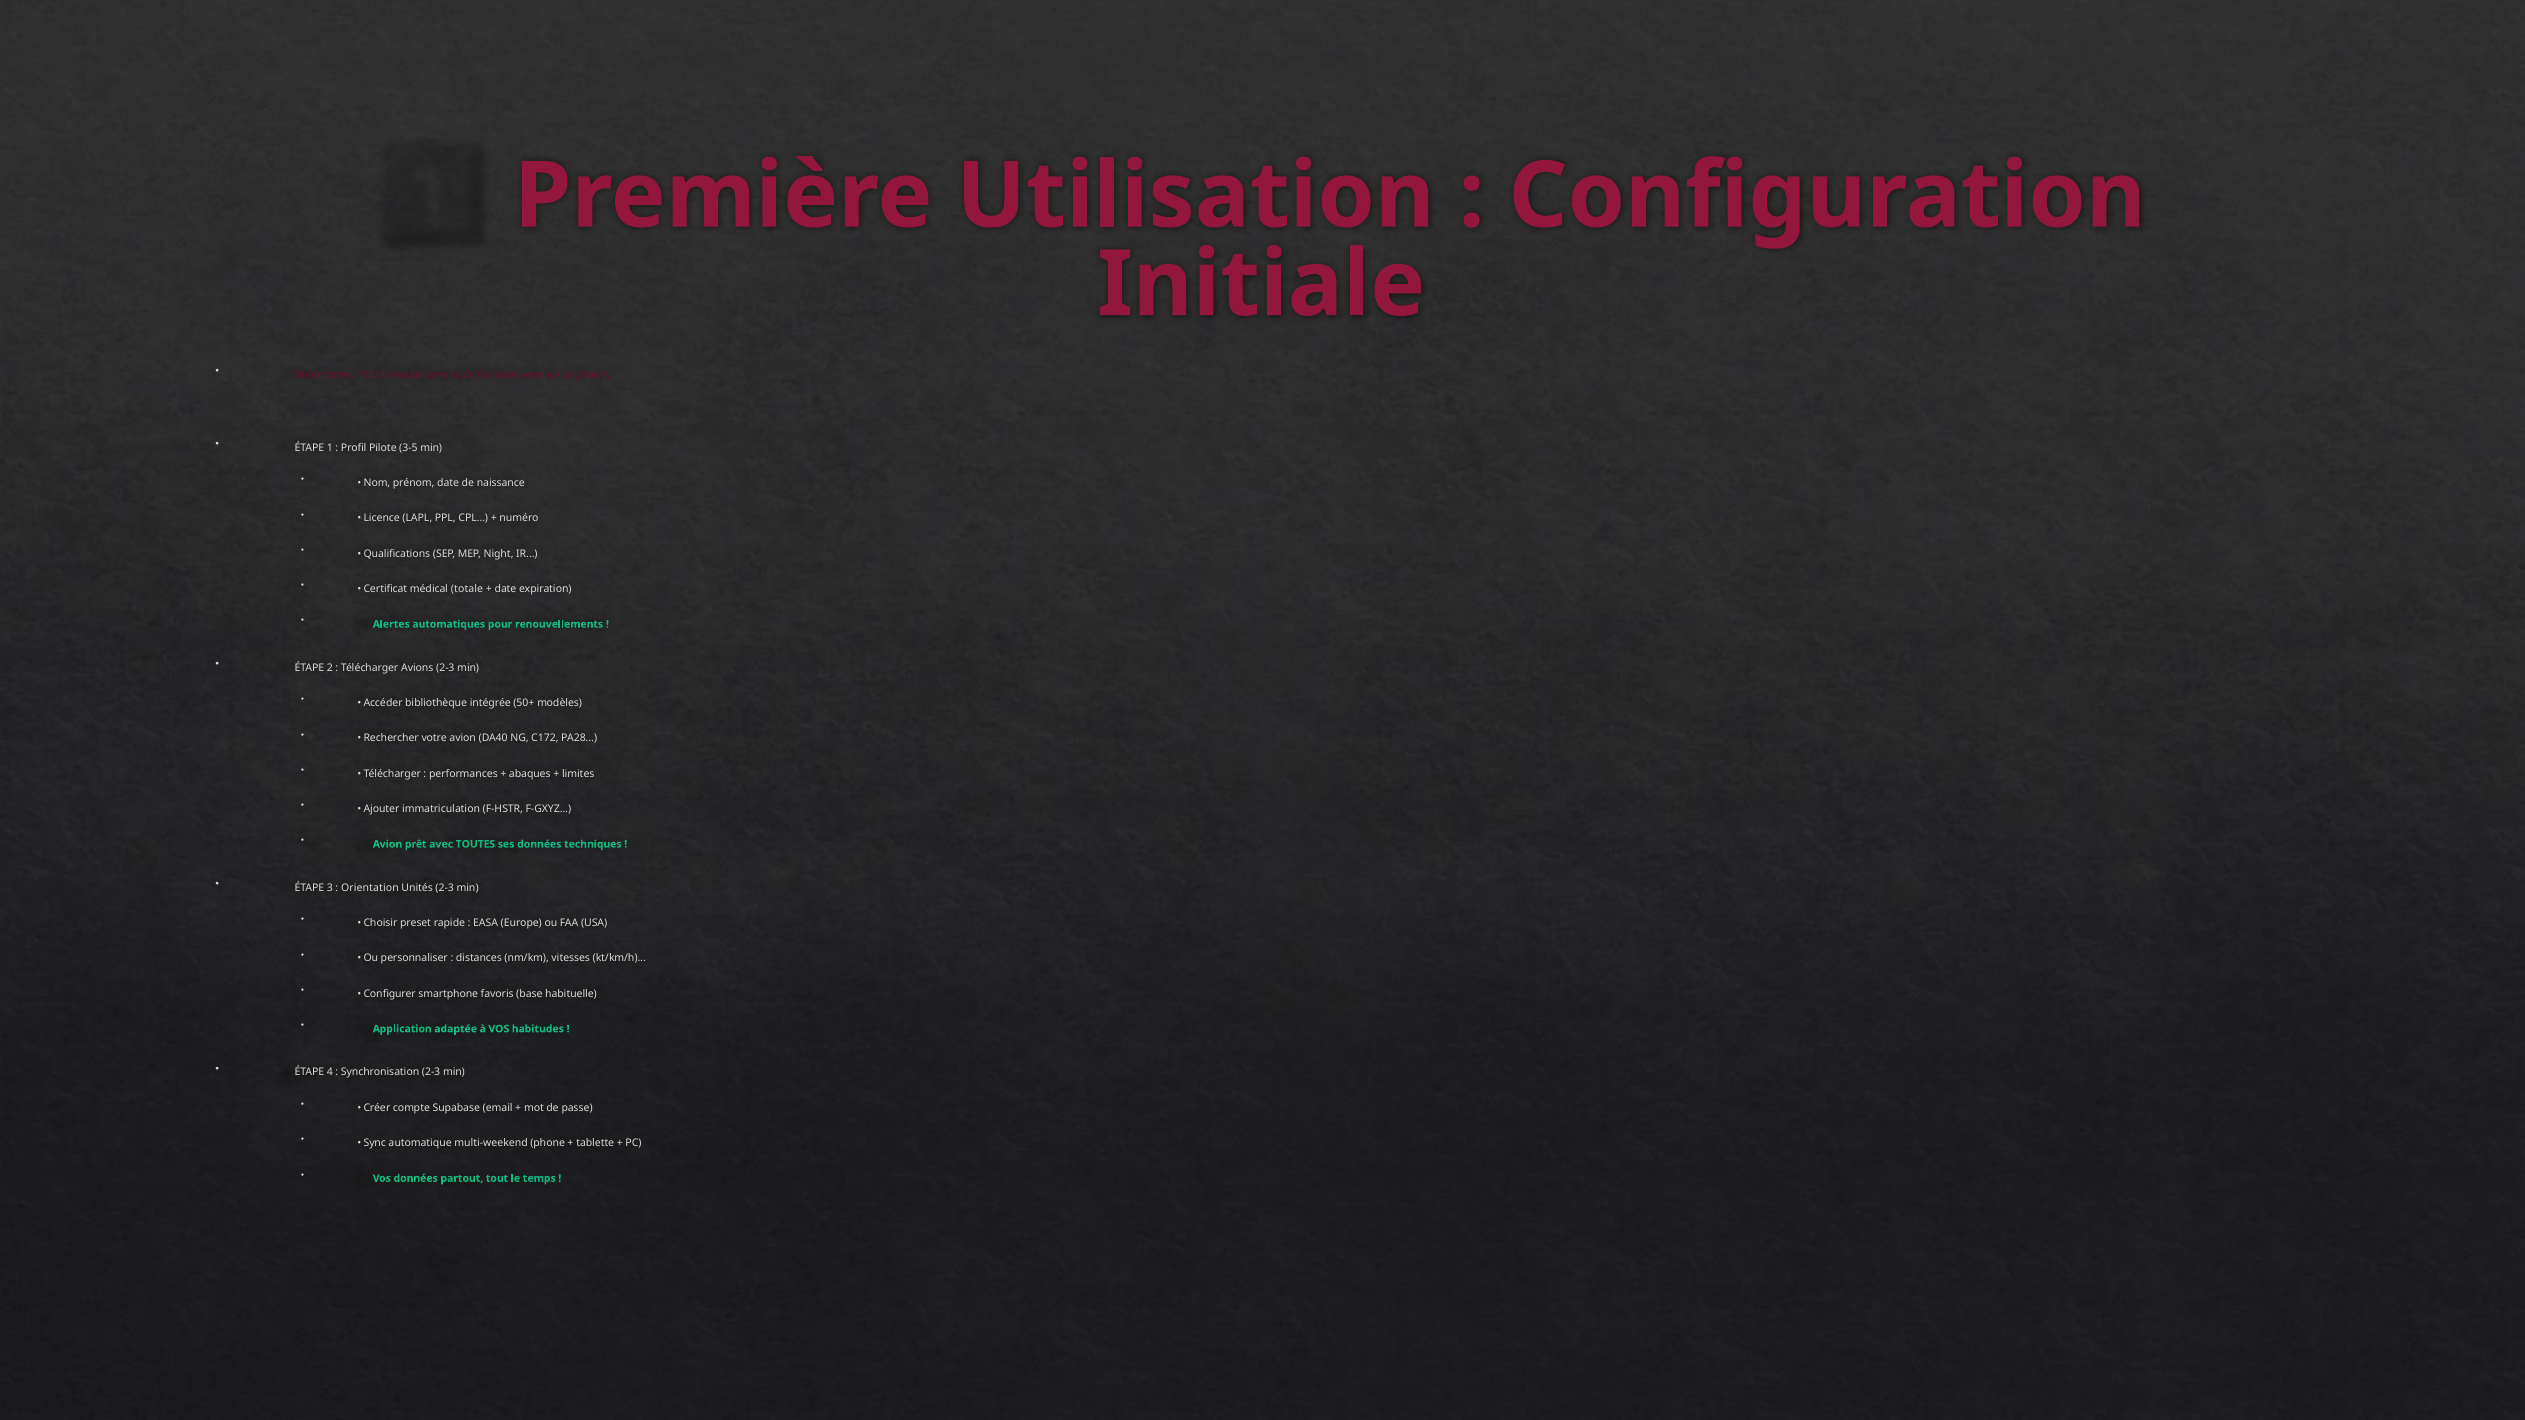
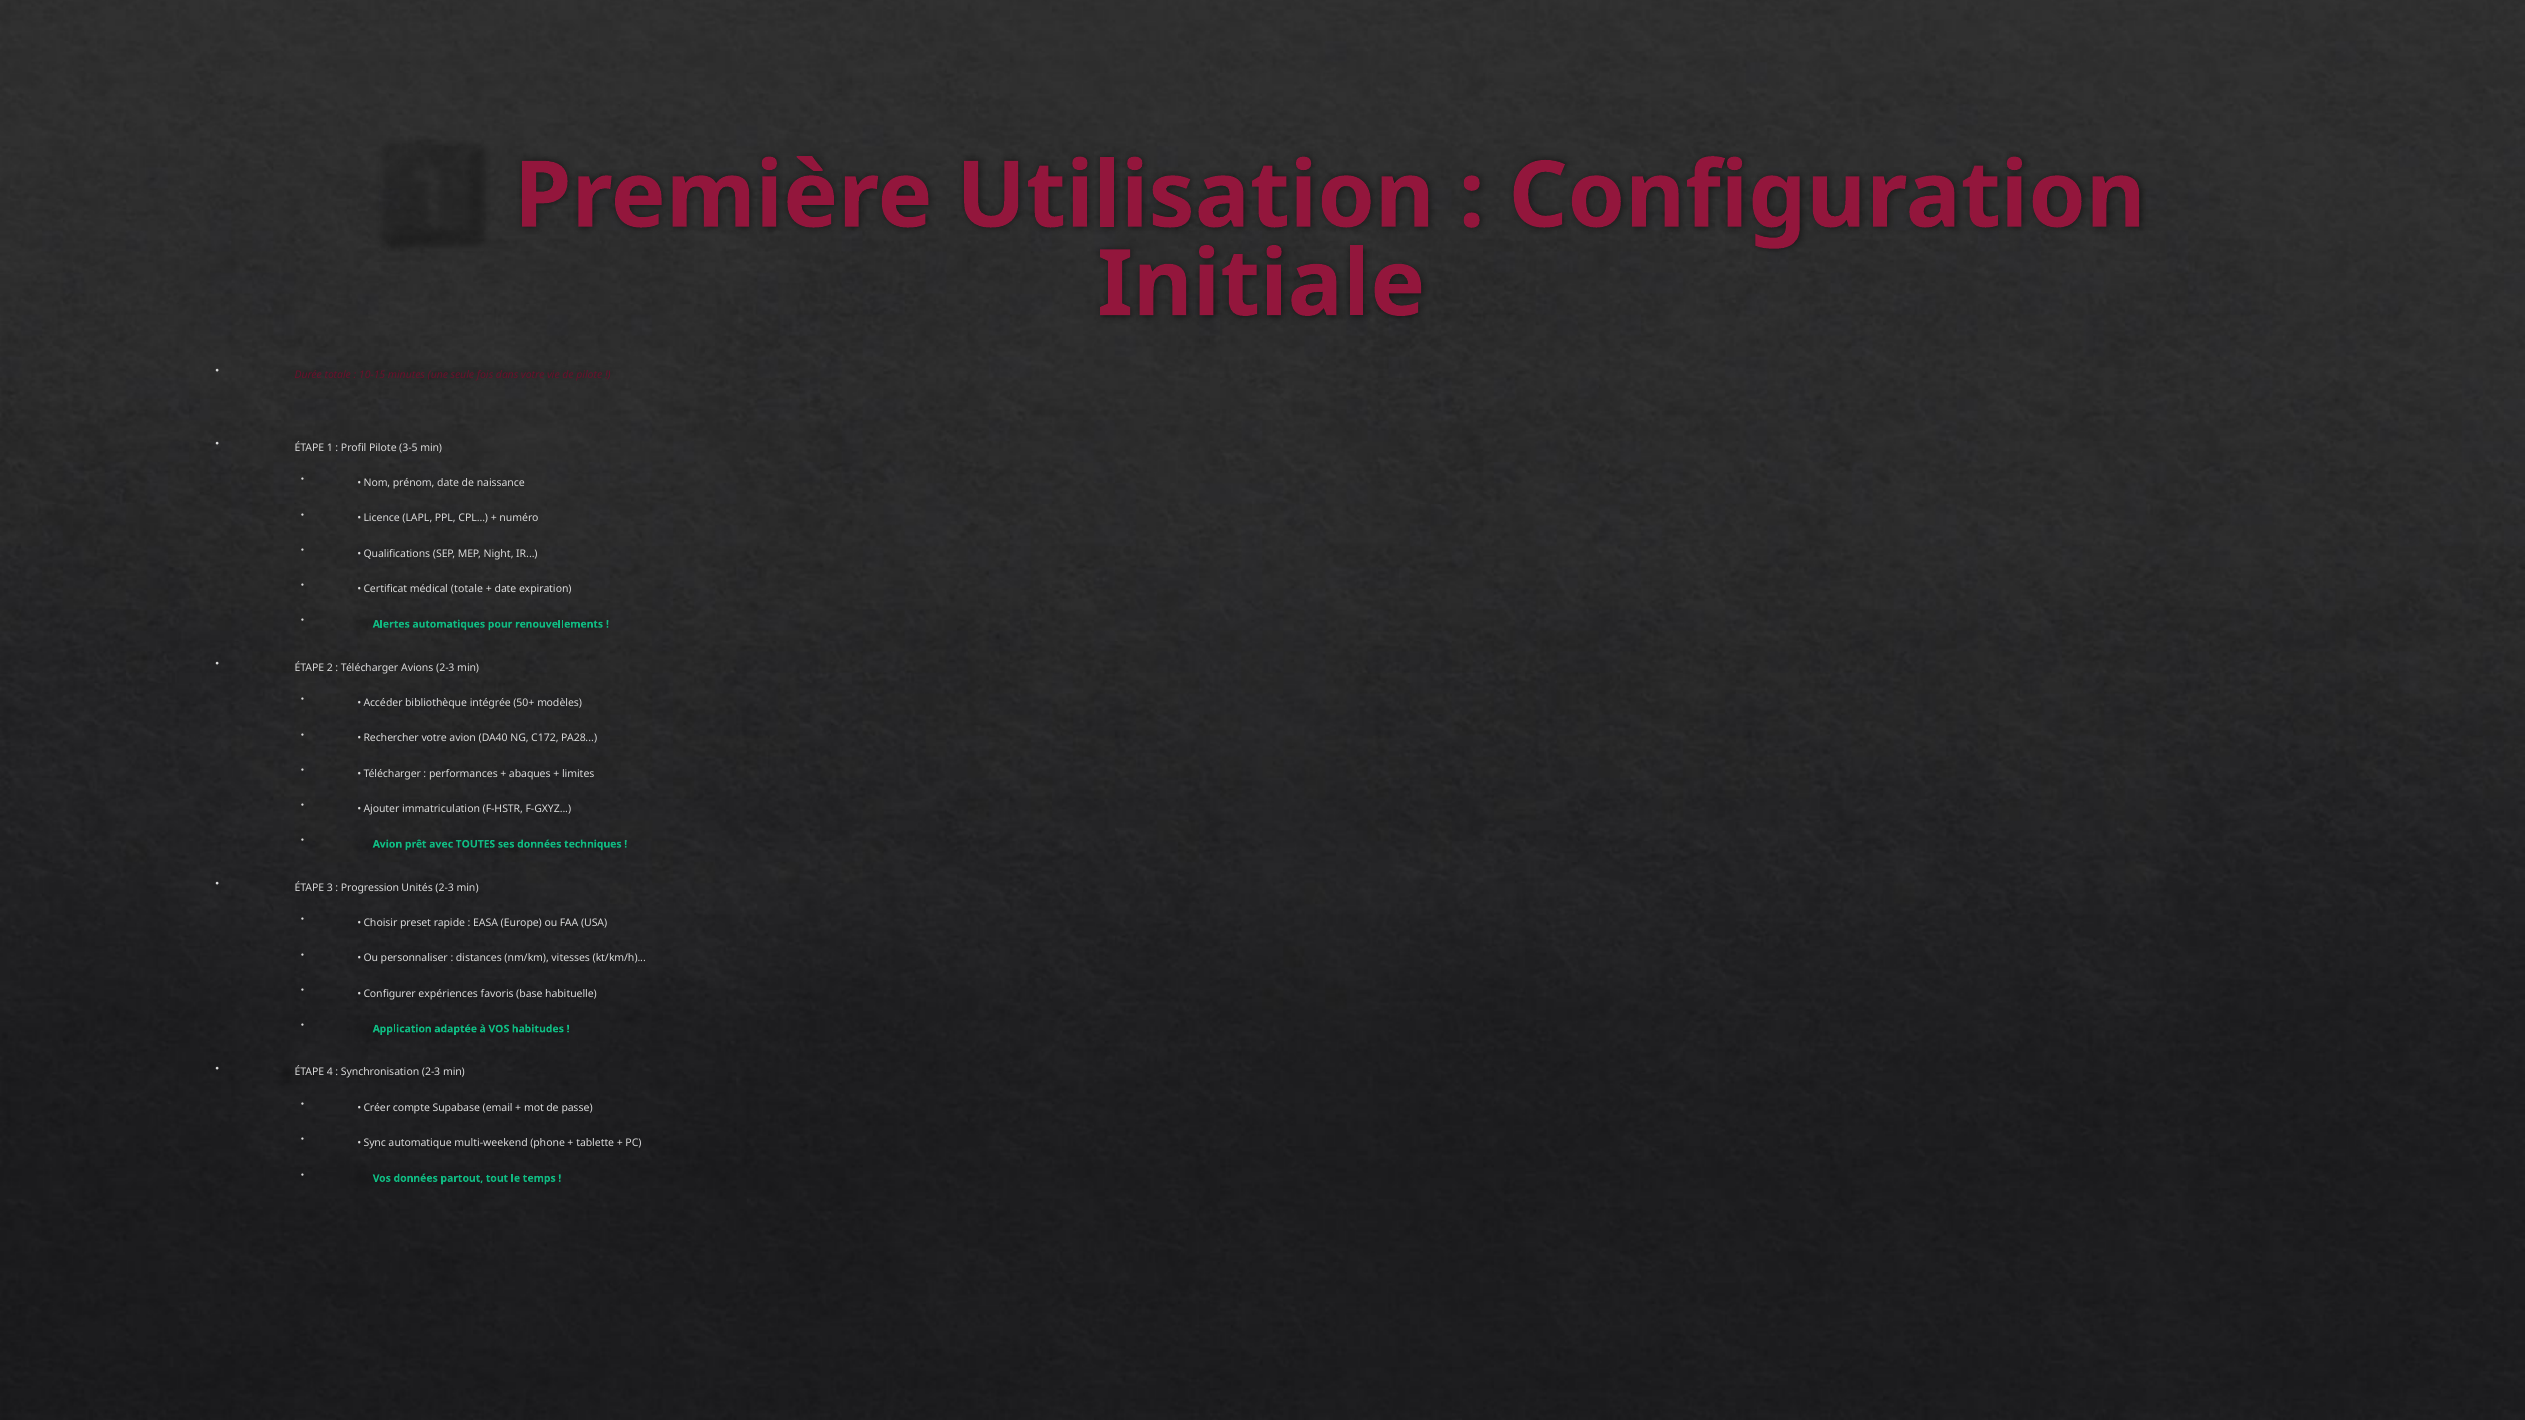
Orientation: Orientation -> Progression
smartphone: smartphone -> expériences
